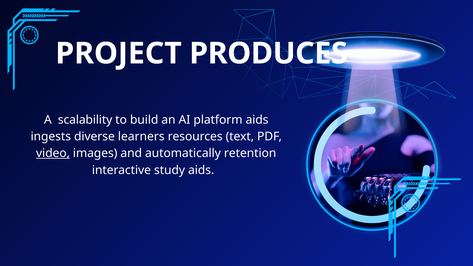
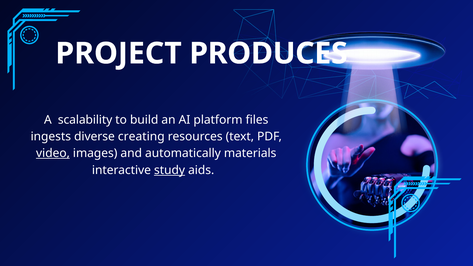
platform aids: aids -> files
learners: learners -> creating
retention: retention -> materials
study underline: none -> present
